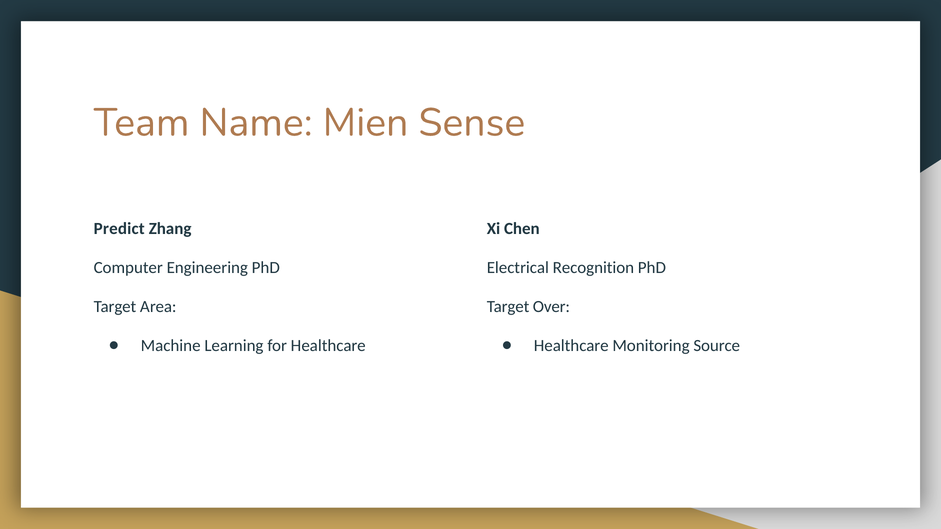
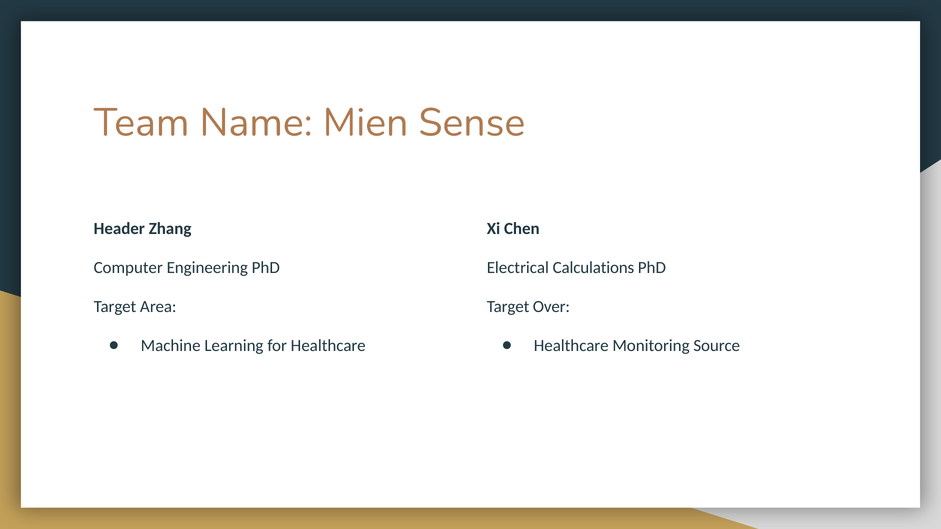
Predict: Predict -> Header
Recognition: Recognition -> Calculations
